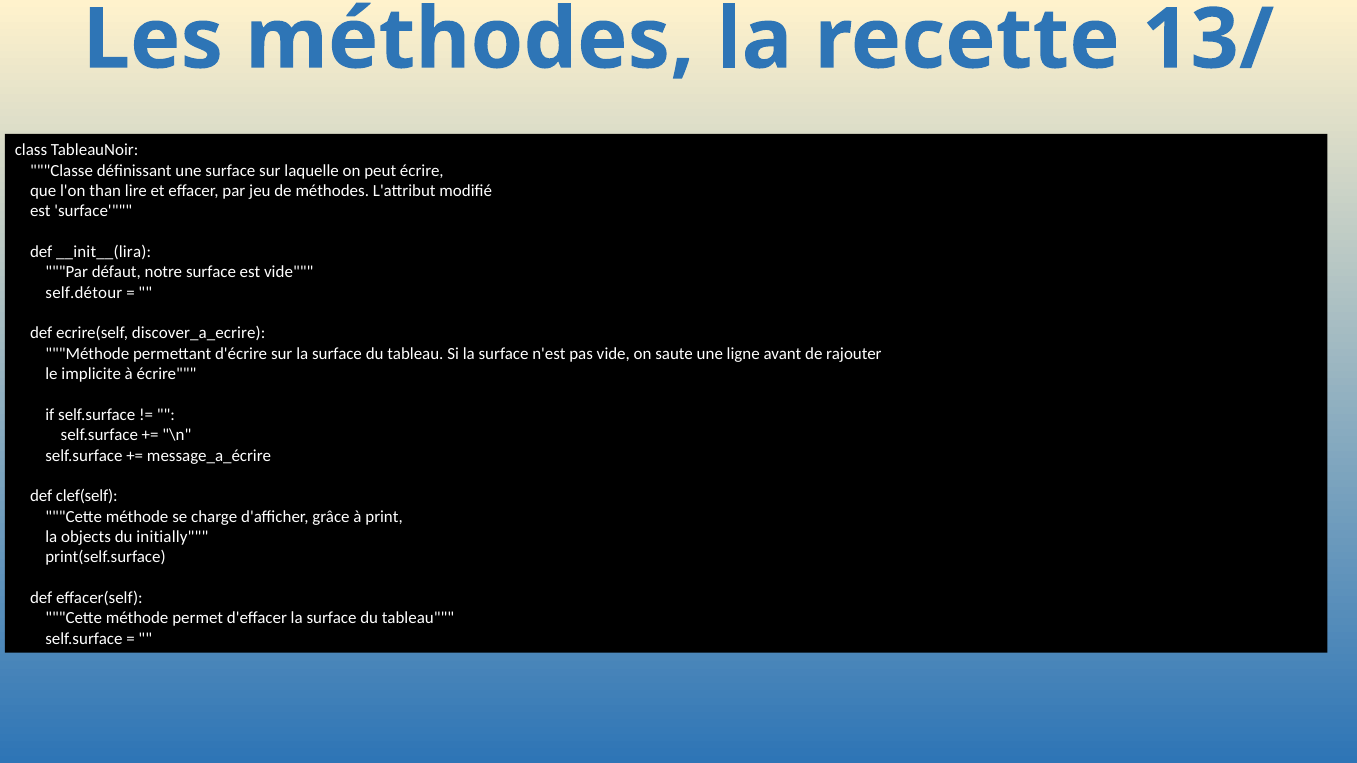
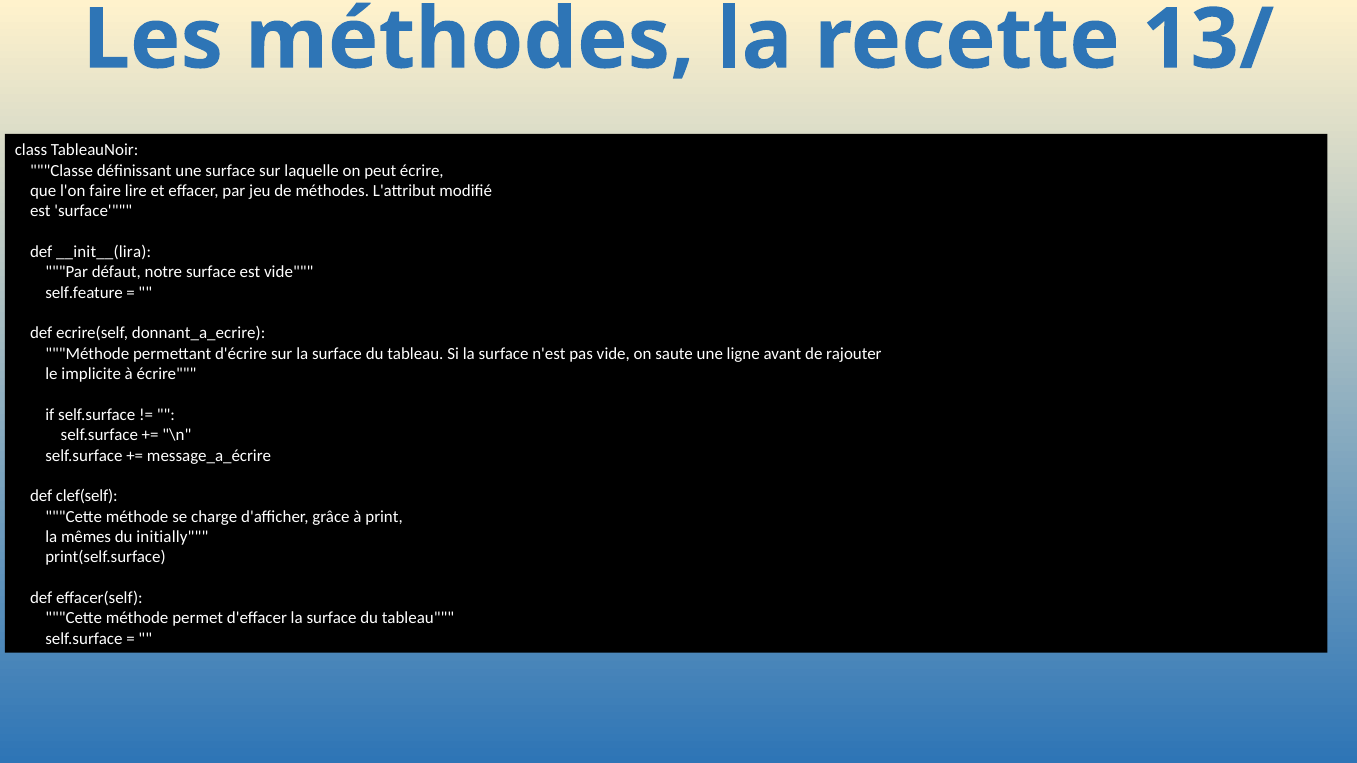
than: than -> faire
self.détour: self.détour -> self.feature
discover_a_ecrire: discover_a_ecrire -> donnant_a_ecrire
objects: objects -> mêmes
